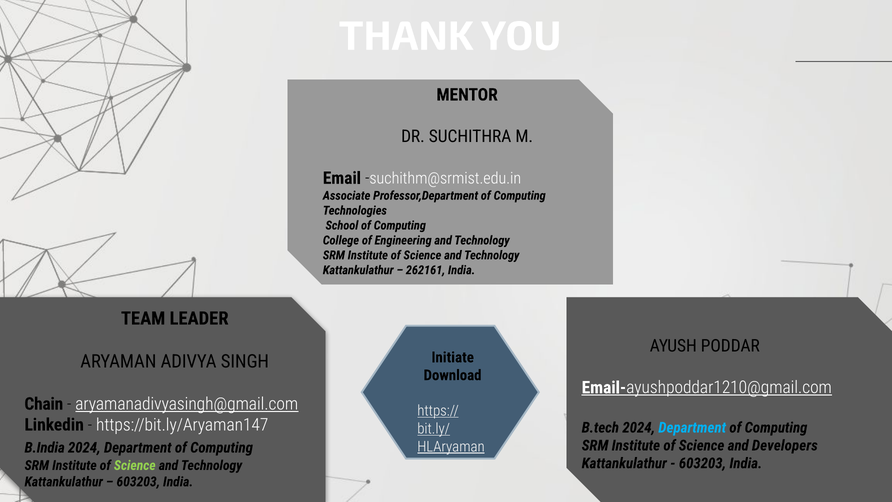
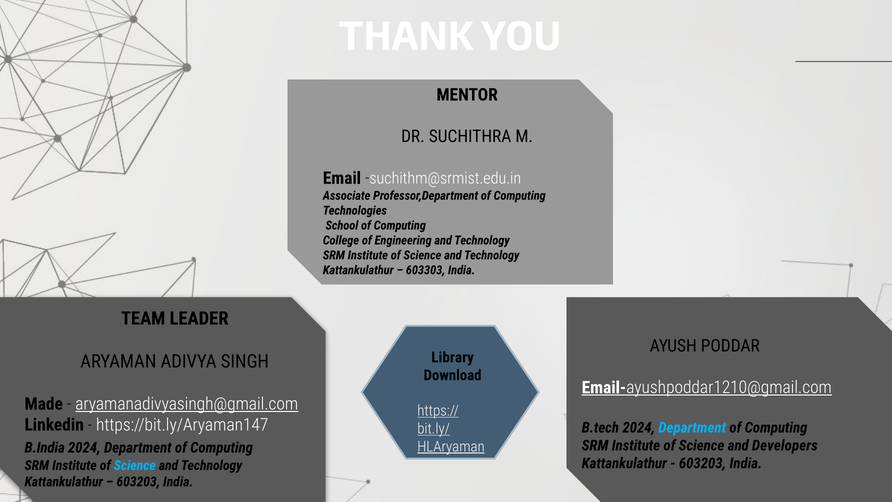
262161: 262161 -> 603303
Initiate: Initiate -> Library
Chain: Chain -> Made
Science at (135, 465) colour: light green -> light blue
